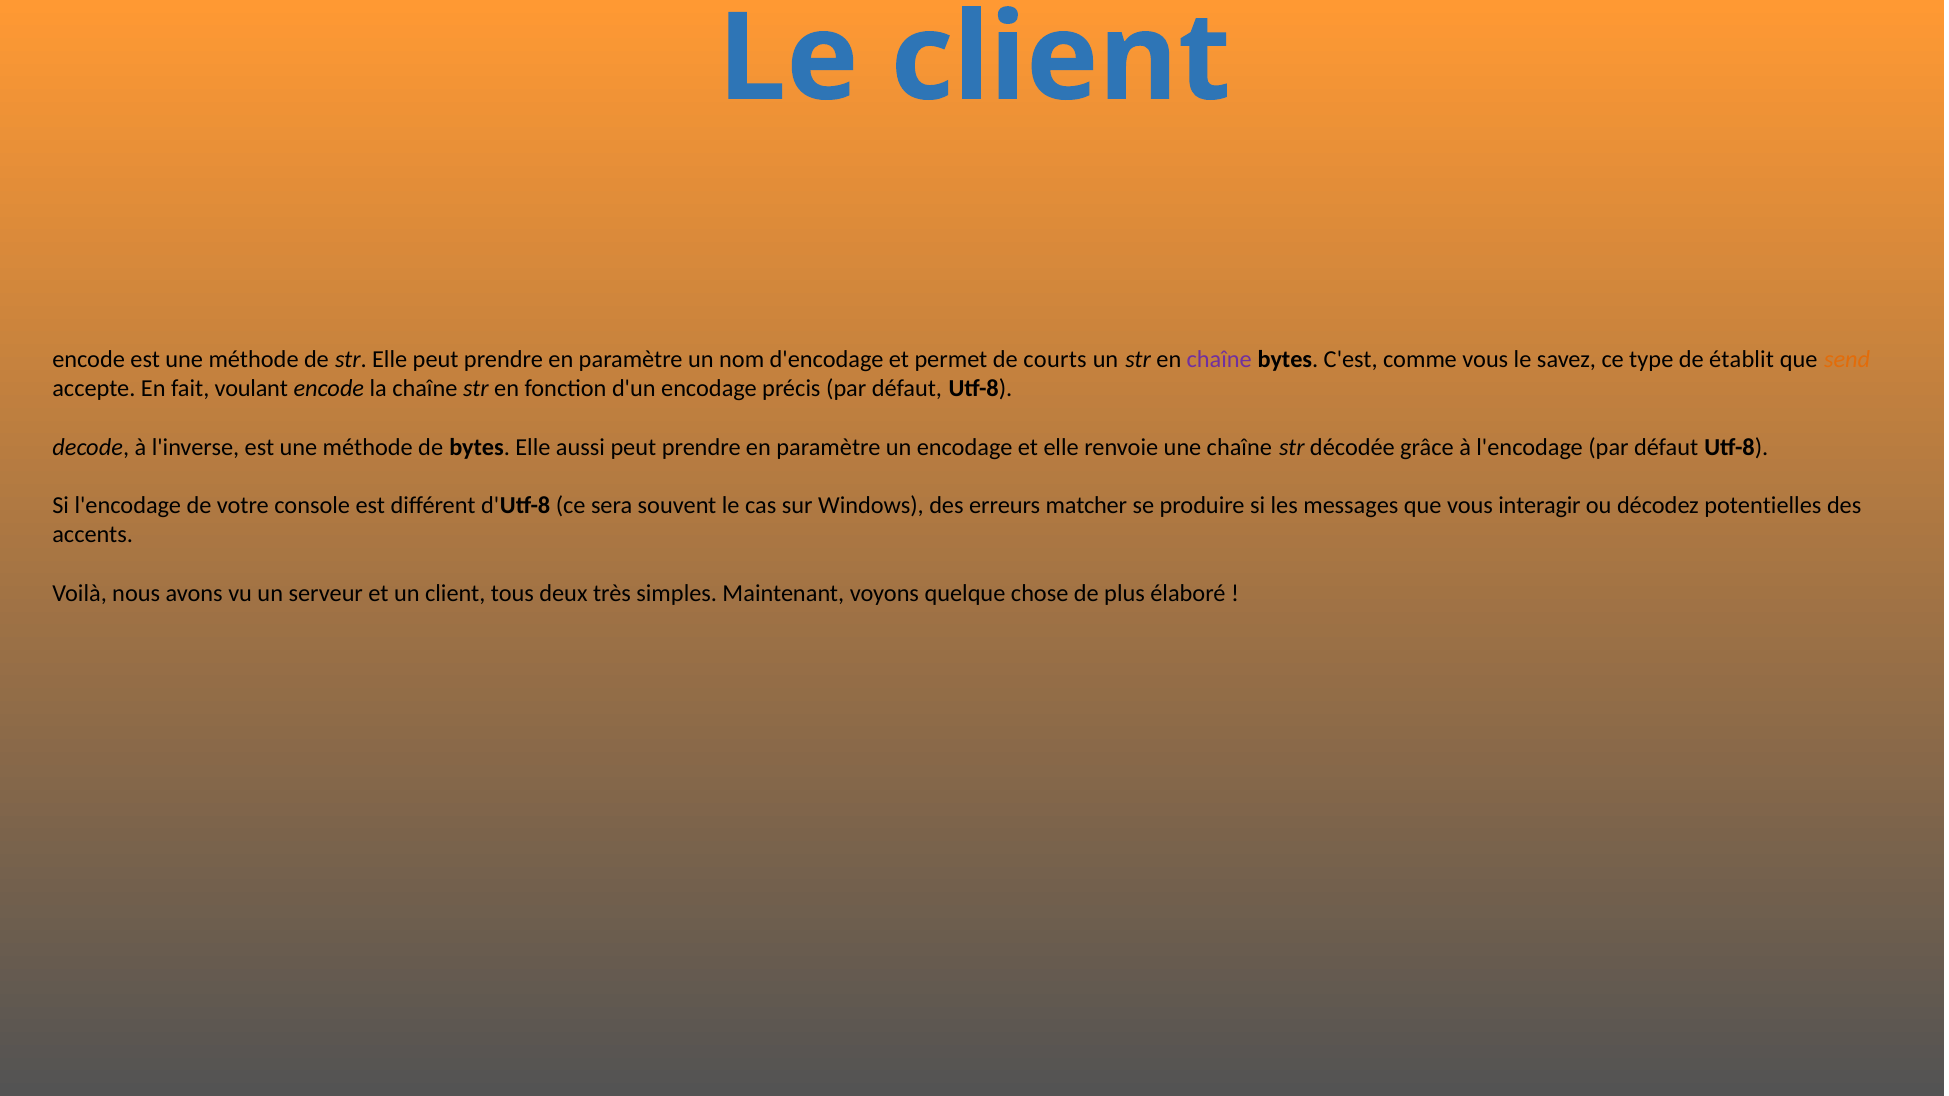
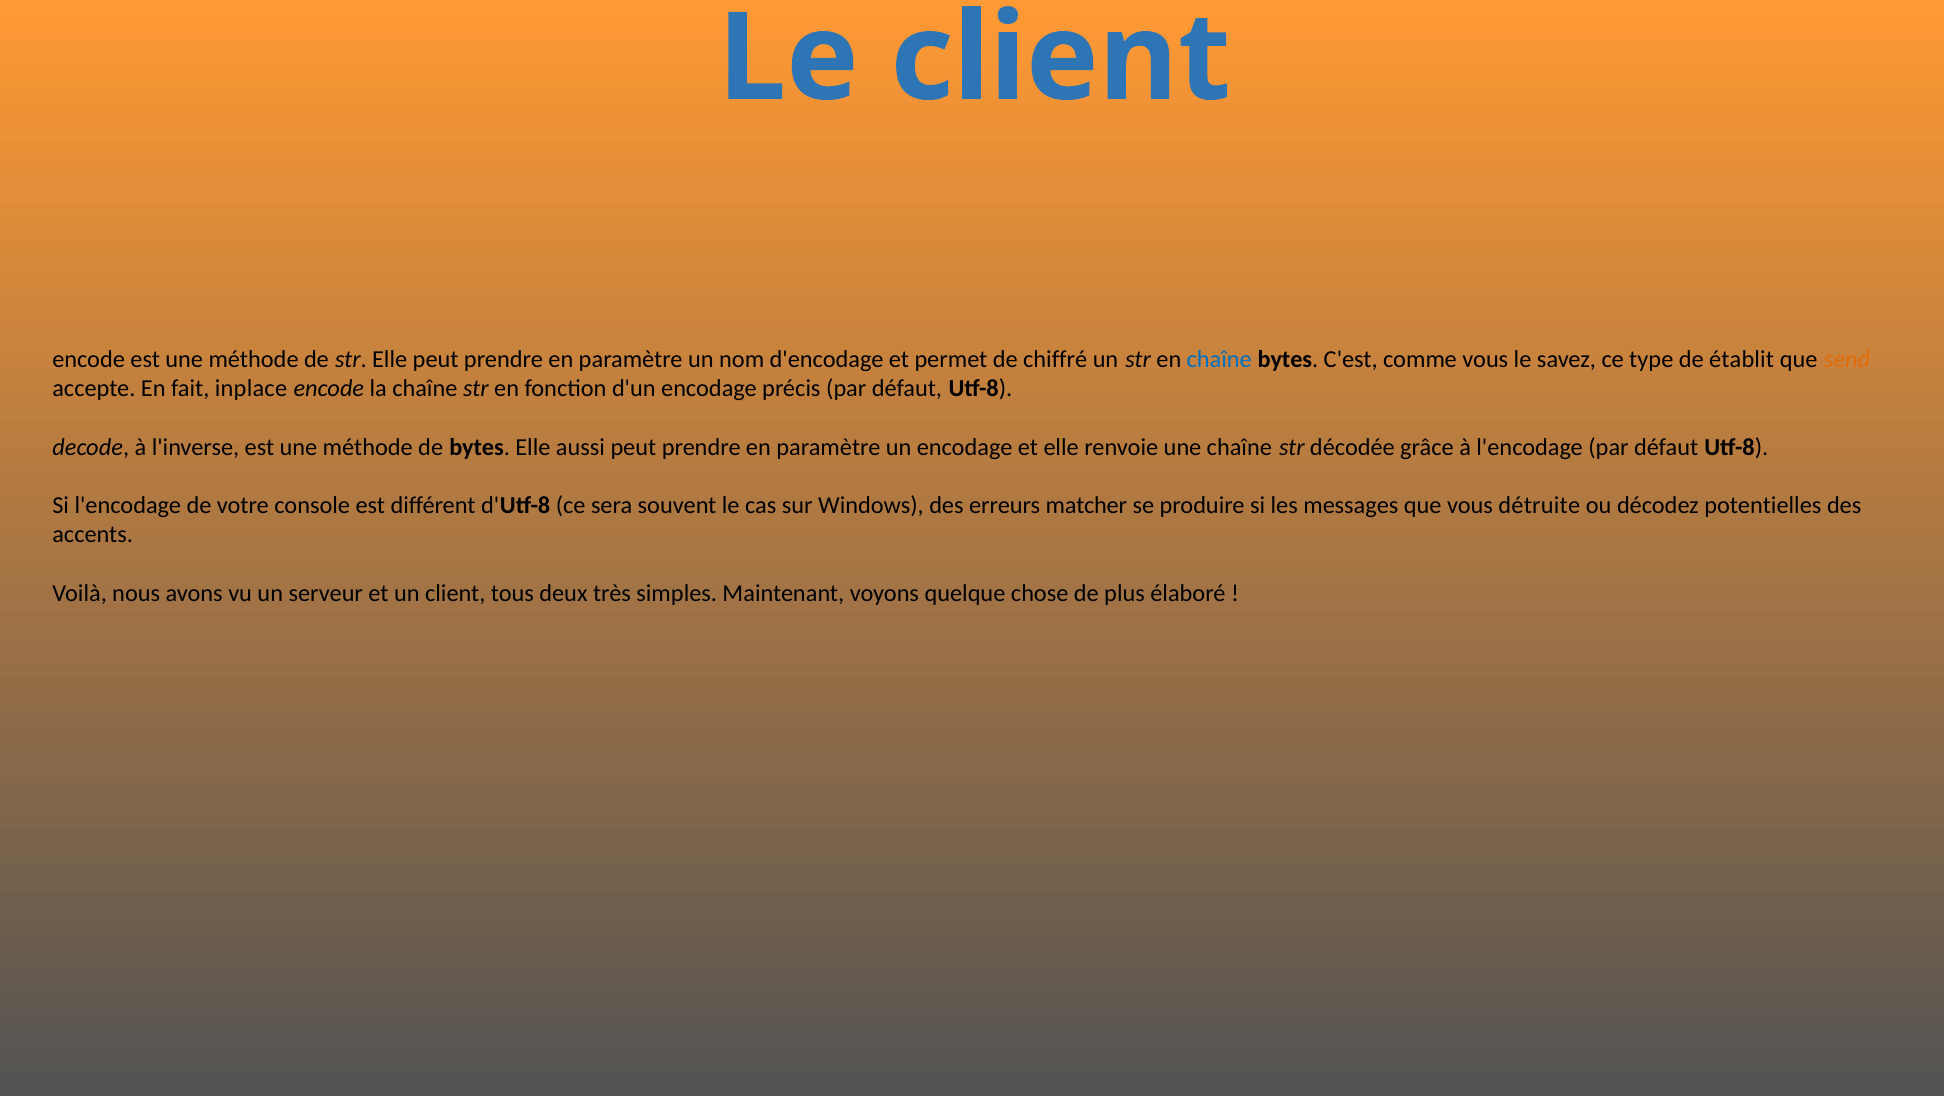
courts: courts -> chiffré
chaîne at (1219, 360) colour: purple -> blue
voulant: voulant -> inplace
interagir: interagir -> détruite
